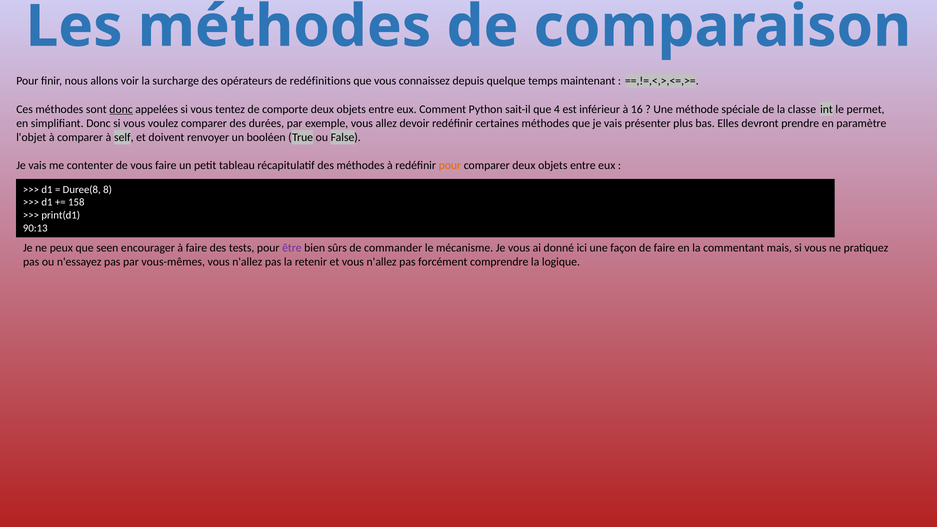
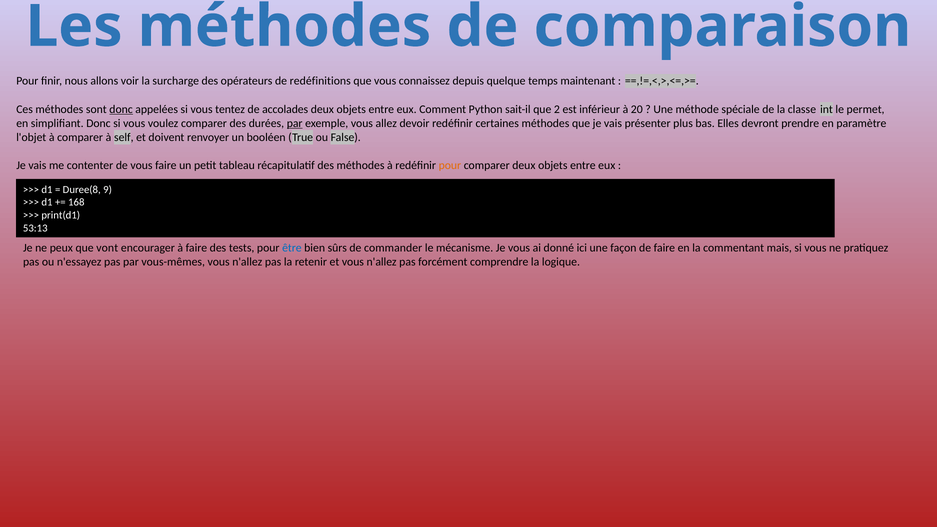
comporte: comporte -> accolades
4: 4 -> 2
16: 16 -> 20
par at (295, 123) underline: none -> present
8: 8 -> 9
158: 158 -> 168
90:13: 90:13 -> 53:13
seen: seen -> vont
être colour: purple -> blue
